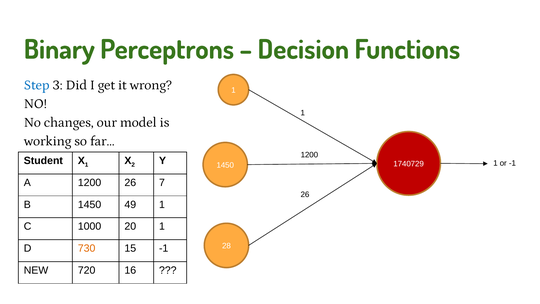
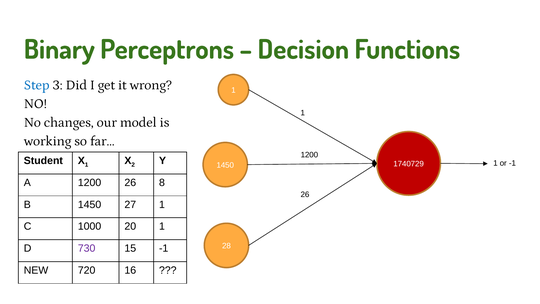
7: 7 -> 8
49: 49 -> 27
730 colour: orange -> purple
